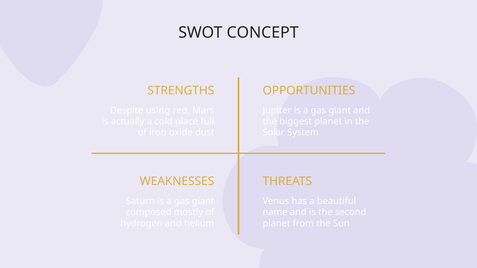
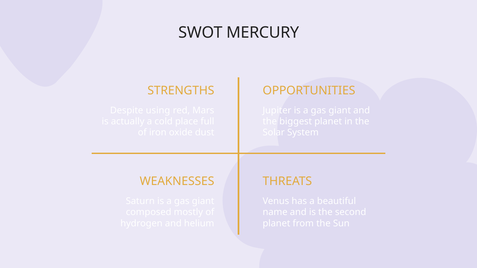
CONCEPT: CONCEPT -> MERCURY
